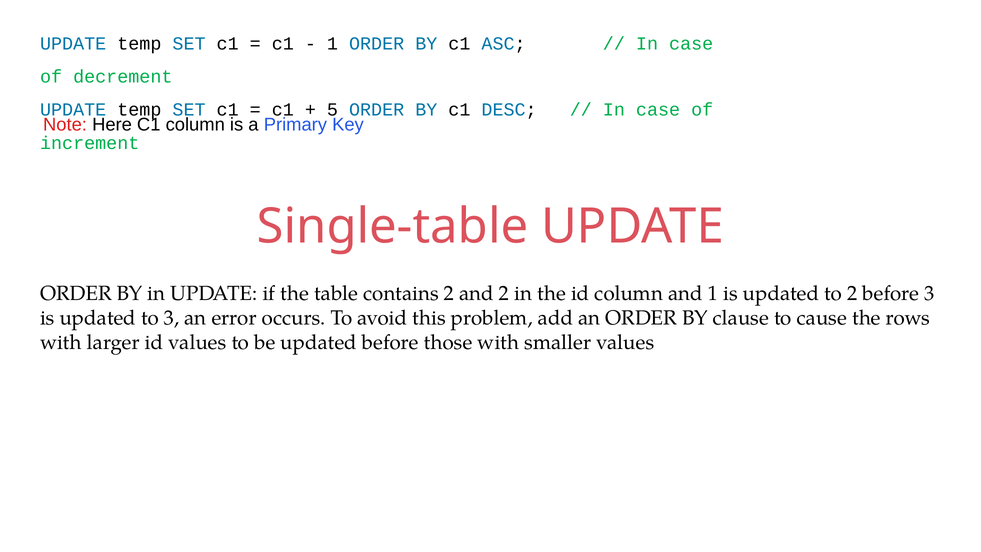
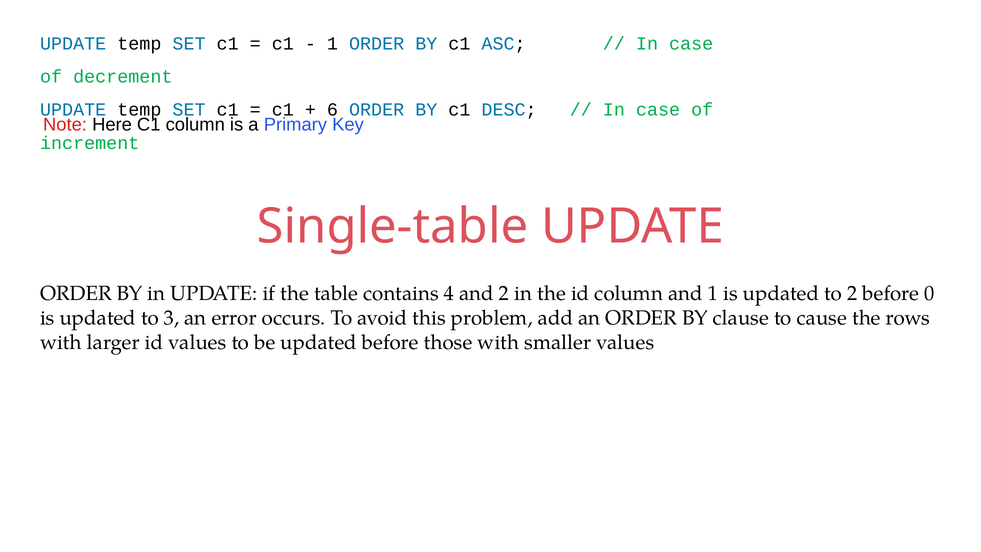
5: 5 -> 6
contains 2: 2 -> 4
before 3: 3 -> 0
